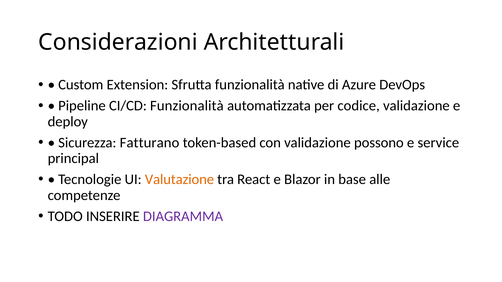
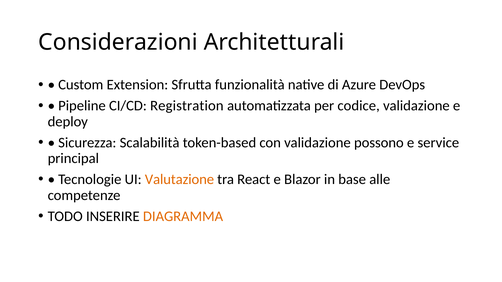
CI/CD Funzionalità: Funzionalità -> Registration
Fatturano: Fatturano -> Scalabilità
DIAGRAMMA colour: purple -> orange
